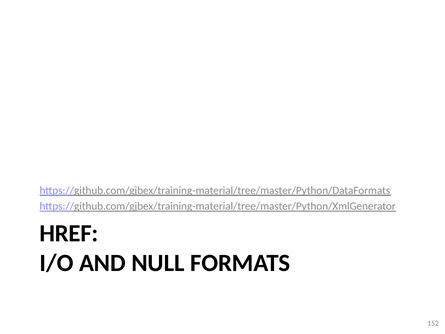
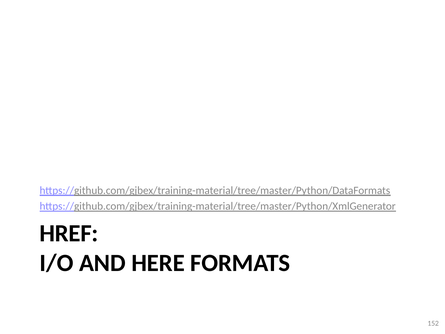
NULL: NULL -> HERE
